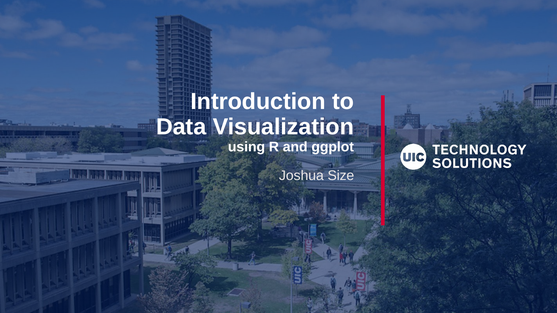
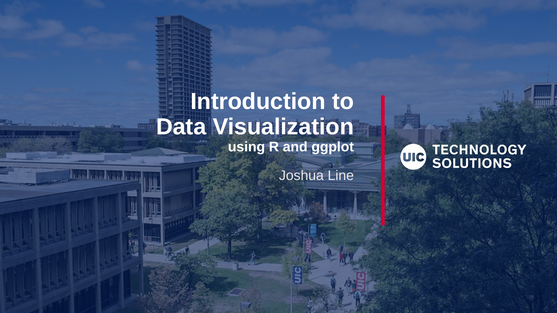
Size: Size -> Line
